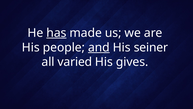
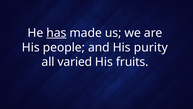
and underline: present -> none
seiner: seiner -> purity
gives: gives -> fruits
